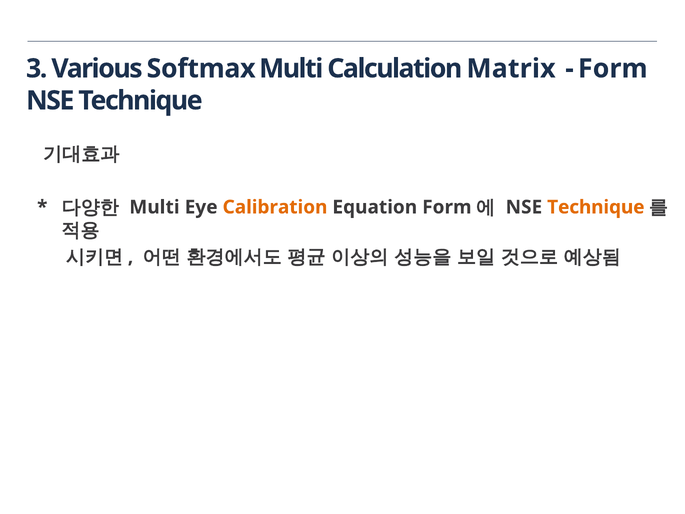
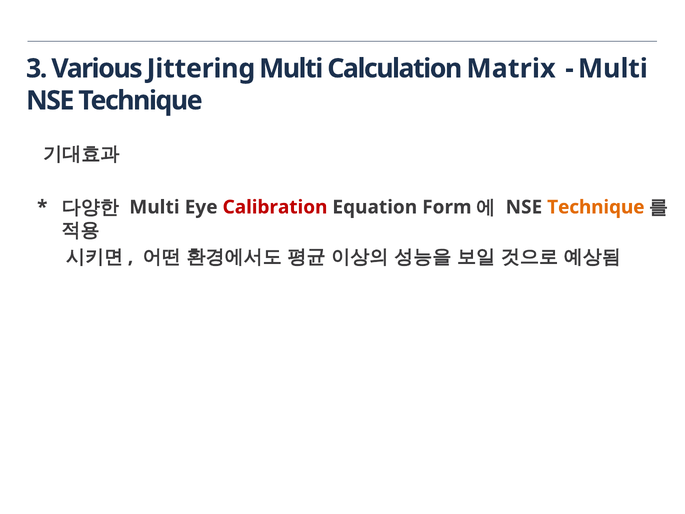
Softmax: Softmax -> Jittering
Form at (613, 69): Form -> Multi
Calibration colour: orange -> red
